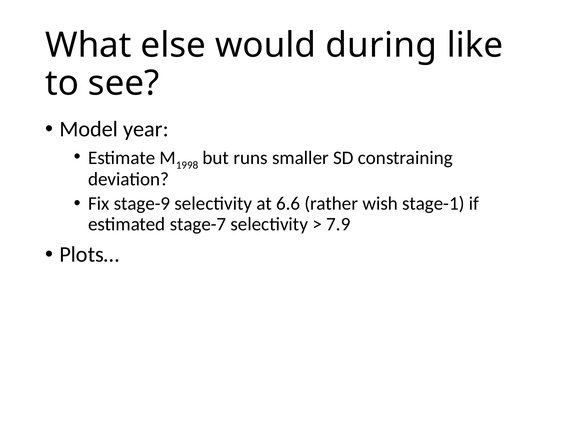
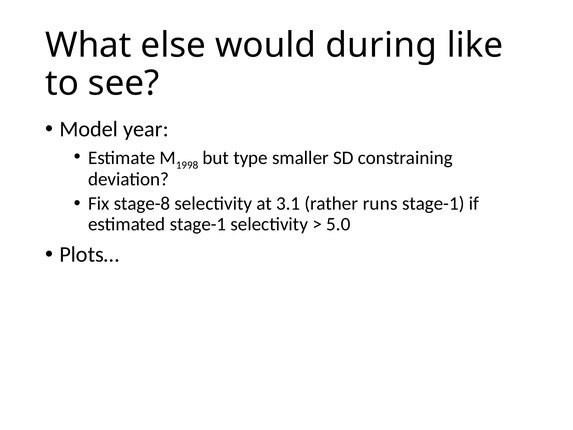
runs: runs -> type
stage-9: stage-9 -> stage-8
6.6: 6.6 -> 3.1
wish: wish -> runs
estimated stage-7: stage-7 -> stage-1
7.9: 7.9 -> 5.0
